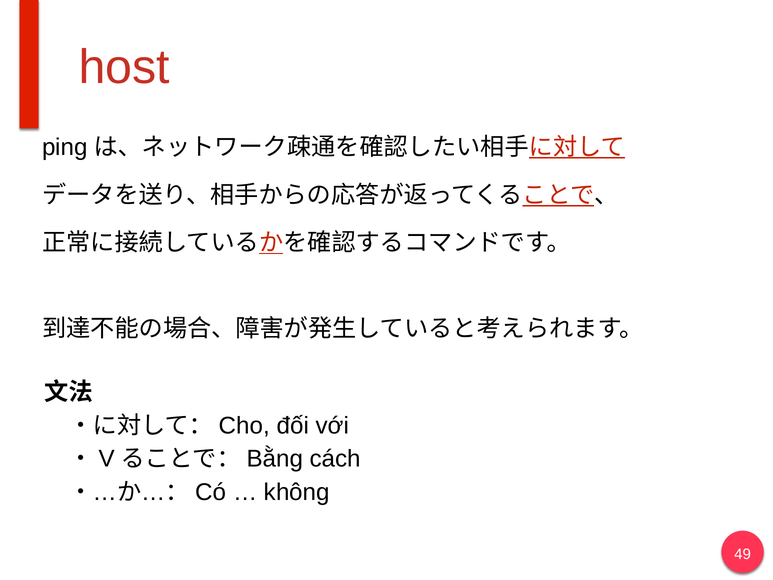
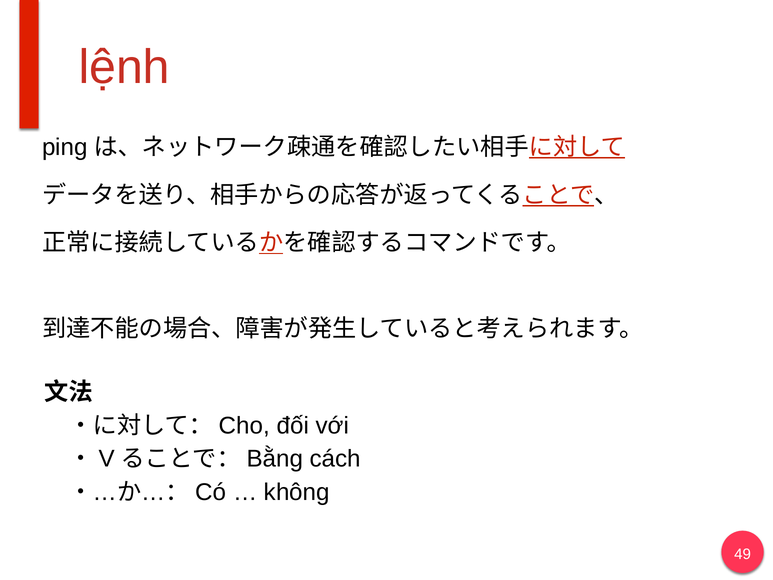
host: host -> lệnh
